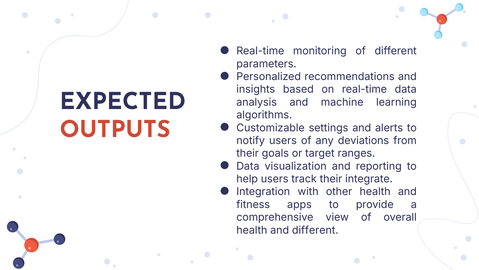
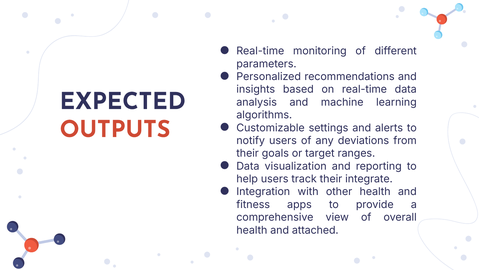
and different: different -> attached
